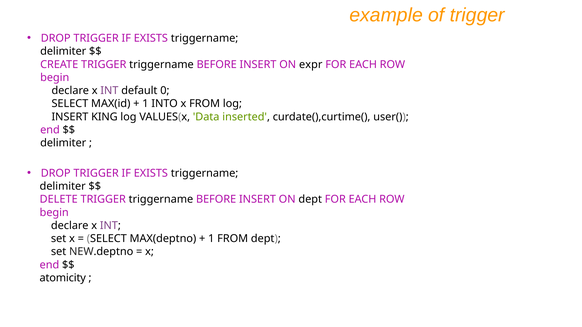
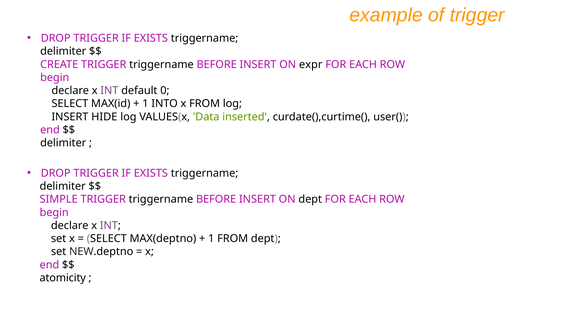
KING: KING -> HIDE
DELETE: DELETE -> SIMPLE
